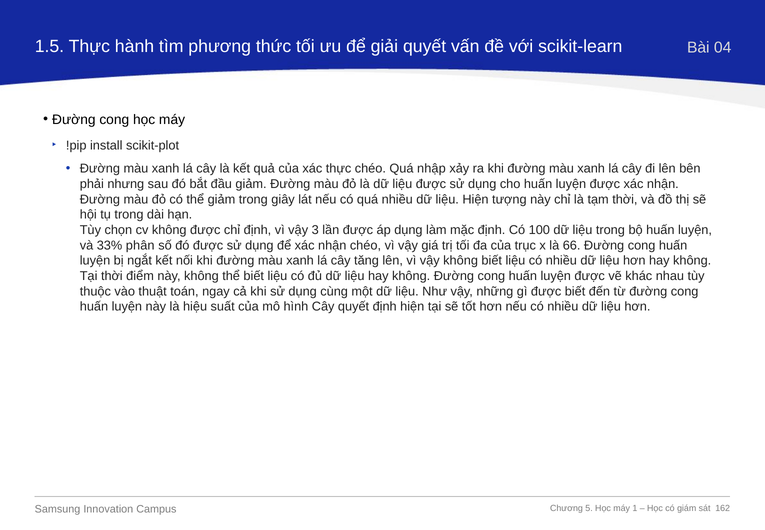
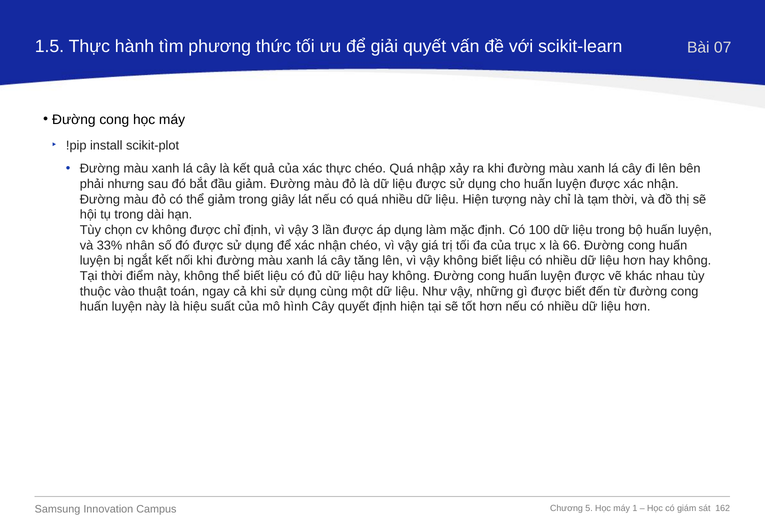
04: 04 -> 07
phân: phân -> nhân
